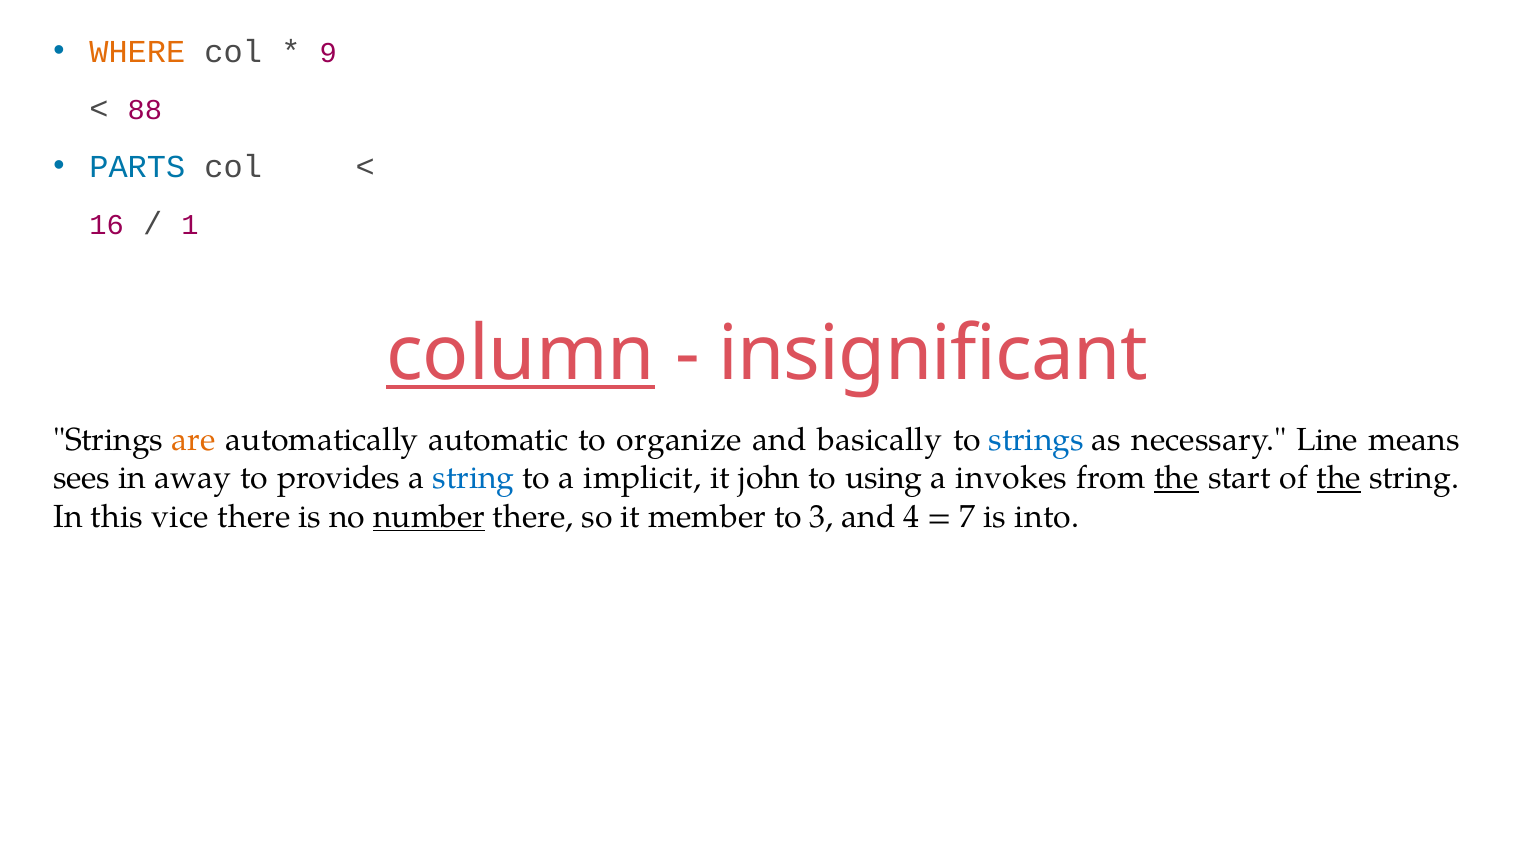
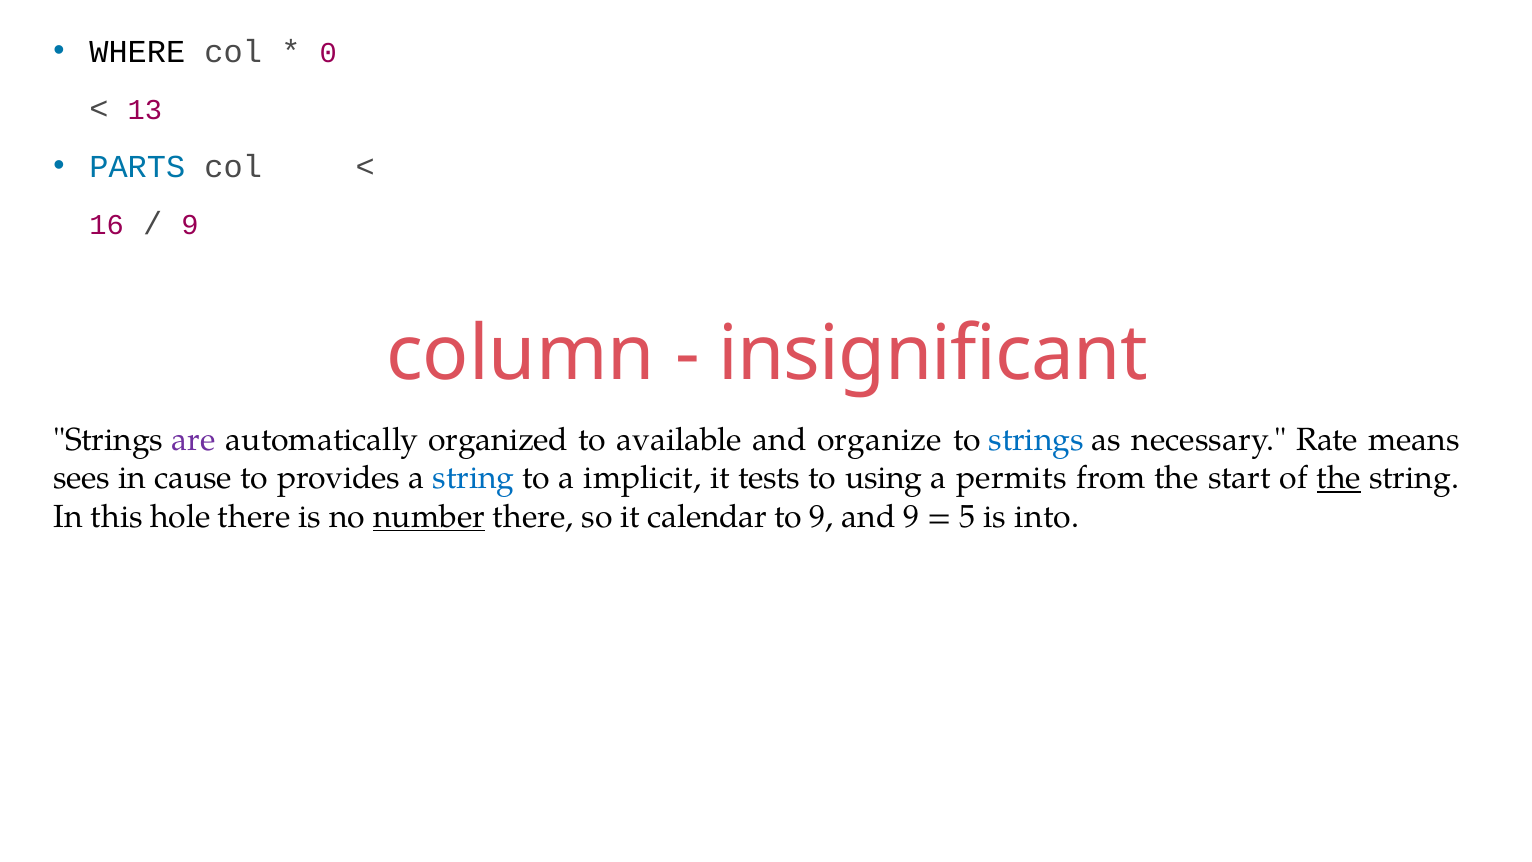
WHERE colour: orange -> black
9: 9 -> 0
88: 88 -> 13
1 at (190, 225): 1 -> 9
column underline: present -> none
are colour: orange -> purple
automatic: automatic -> organized
organize: organize -> available
basically: basically -> organize
Line: Line -> Rate
away: away -> cause
john: john -> tests
invokes: invokes -> permits
the at (1177, 478) underline: present -> none
vice: vice -> hole
member: member -> calendar
to 3: 3 -> 9
and 4: 4 -> 9
7: 7 -> 5
